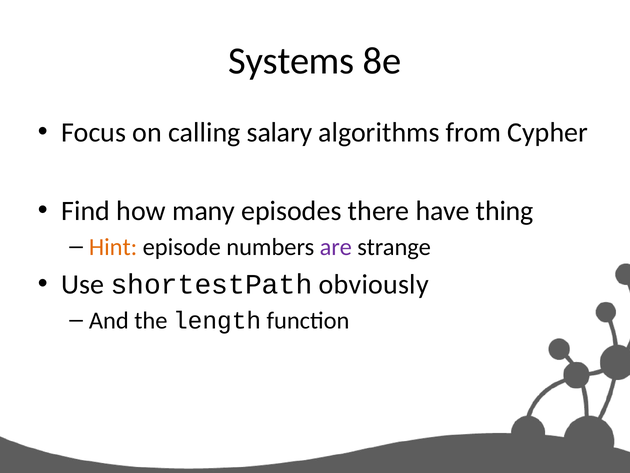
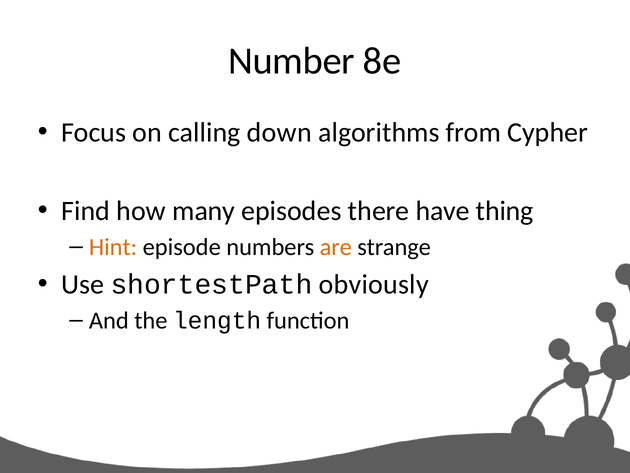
Systems: Systems -> Number
salary: salary -> down
are colour: purple -> orange
